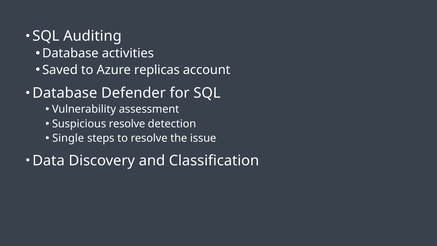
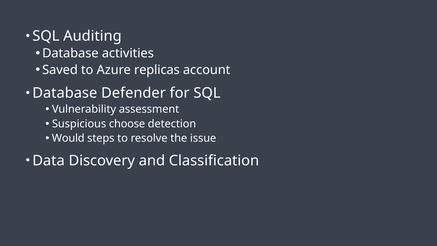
Suspicious resolve: resolve -> choose
Single: Single -> Would
